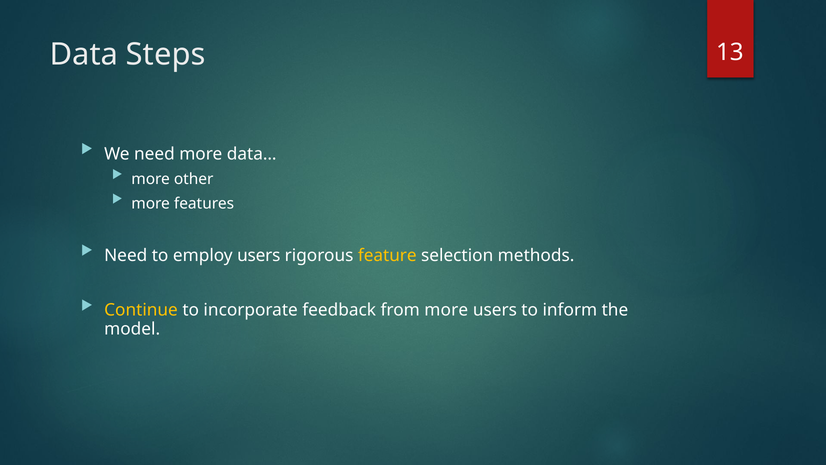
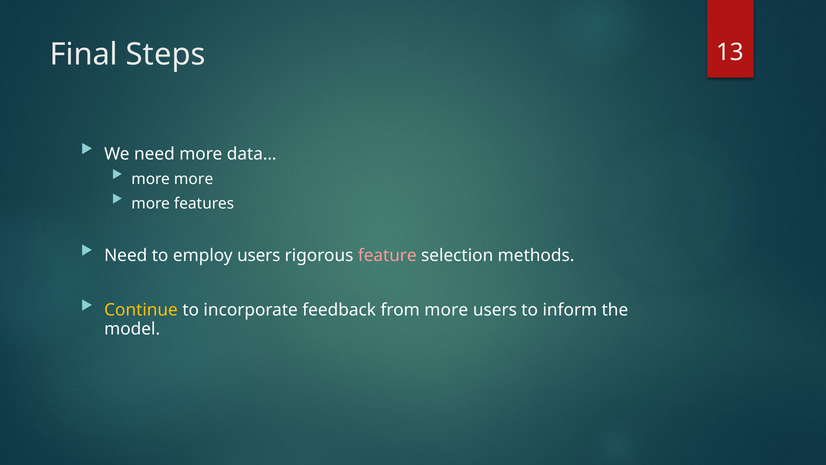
Data: Data -> Final
more other: other -> more
feature colour: yellow -> pink
